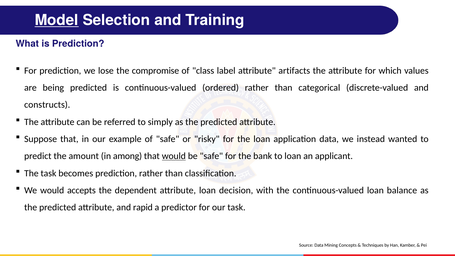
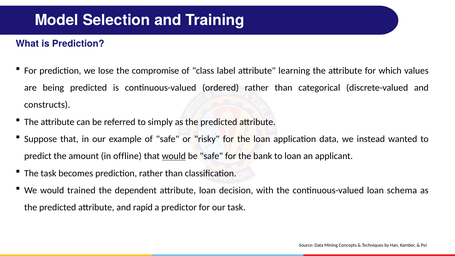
Model underline: present -> none
artifacts: artifacts -> learning
among: among -> offline
accepts: accepts -> trained
balance: balance -> schema
